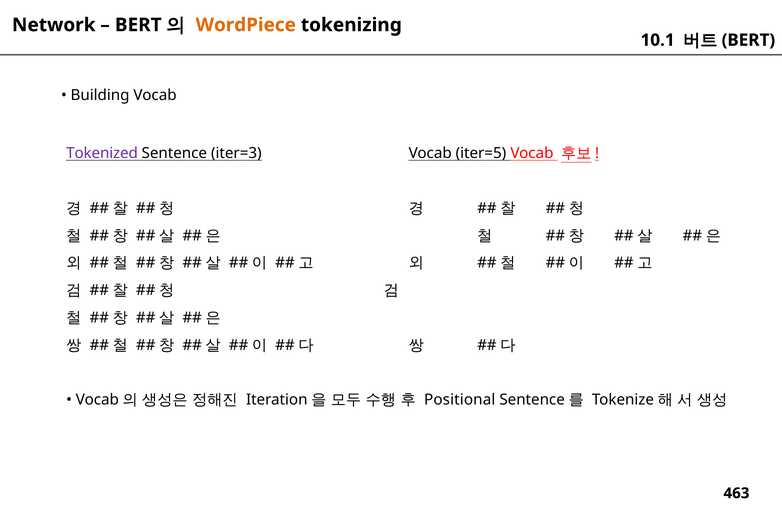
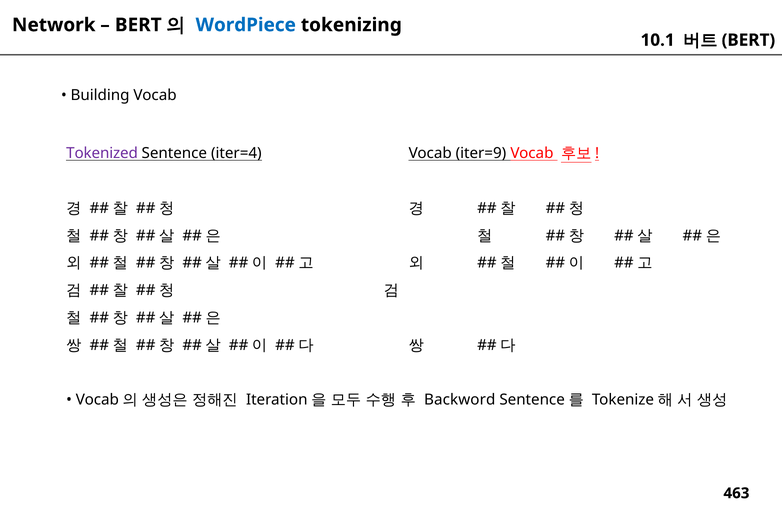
WordPiece colour: orange -> blue
iter=3: iter=3 -> iter=4
iter=5: iter=5 -> iter=9
Positional: Positional -> Backword
